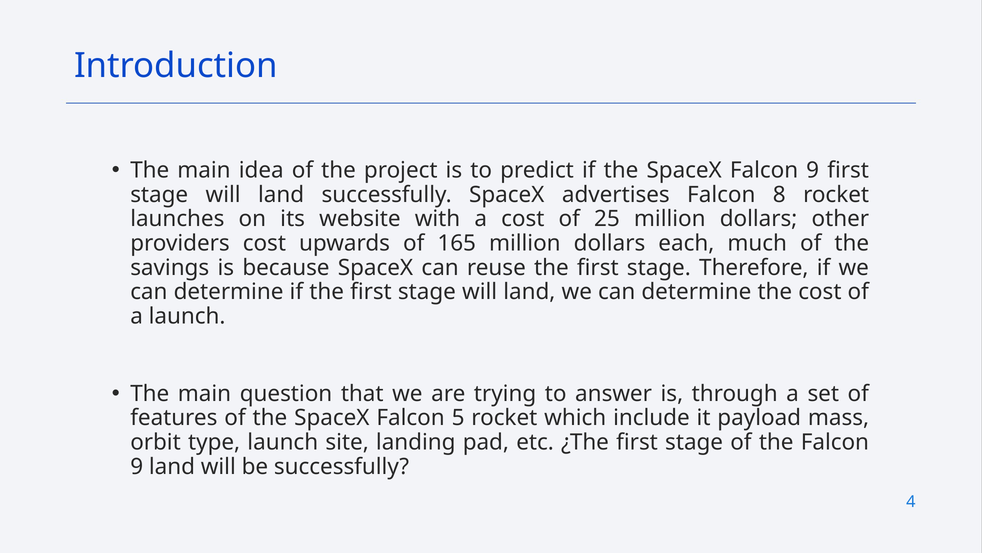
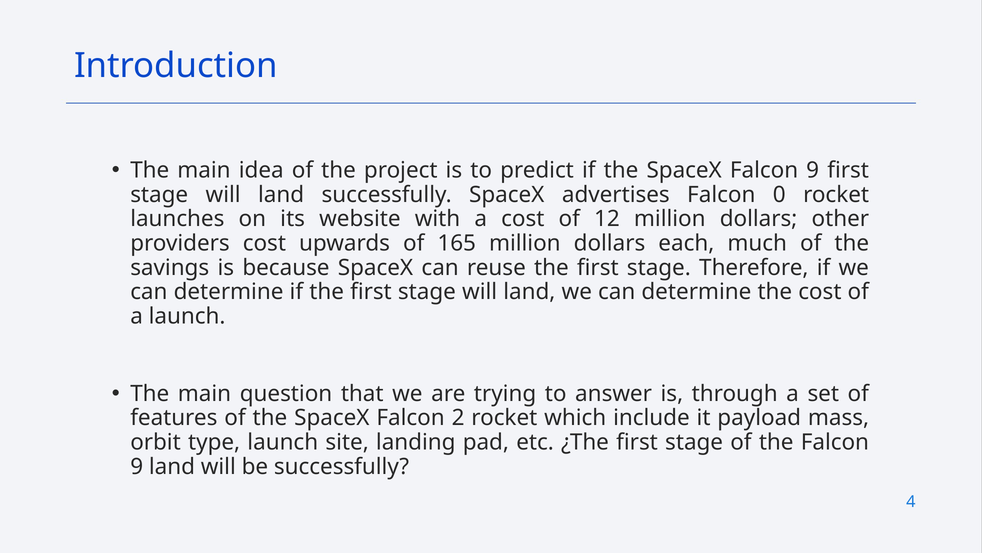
8: 8 -> 0
25: 25 -> 12
5: 5 -> 2
